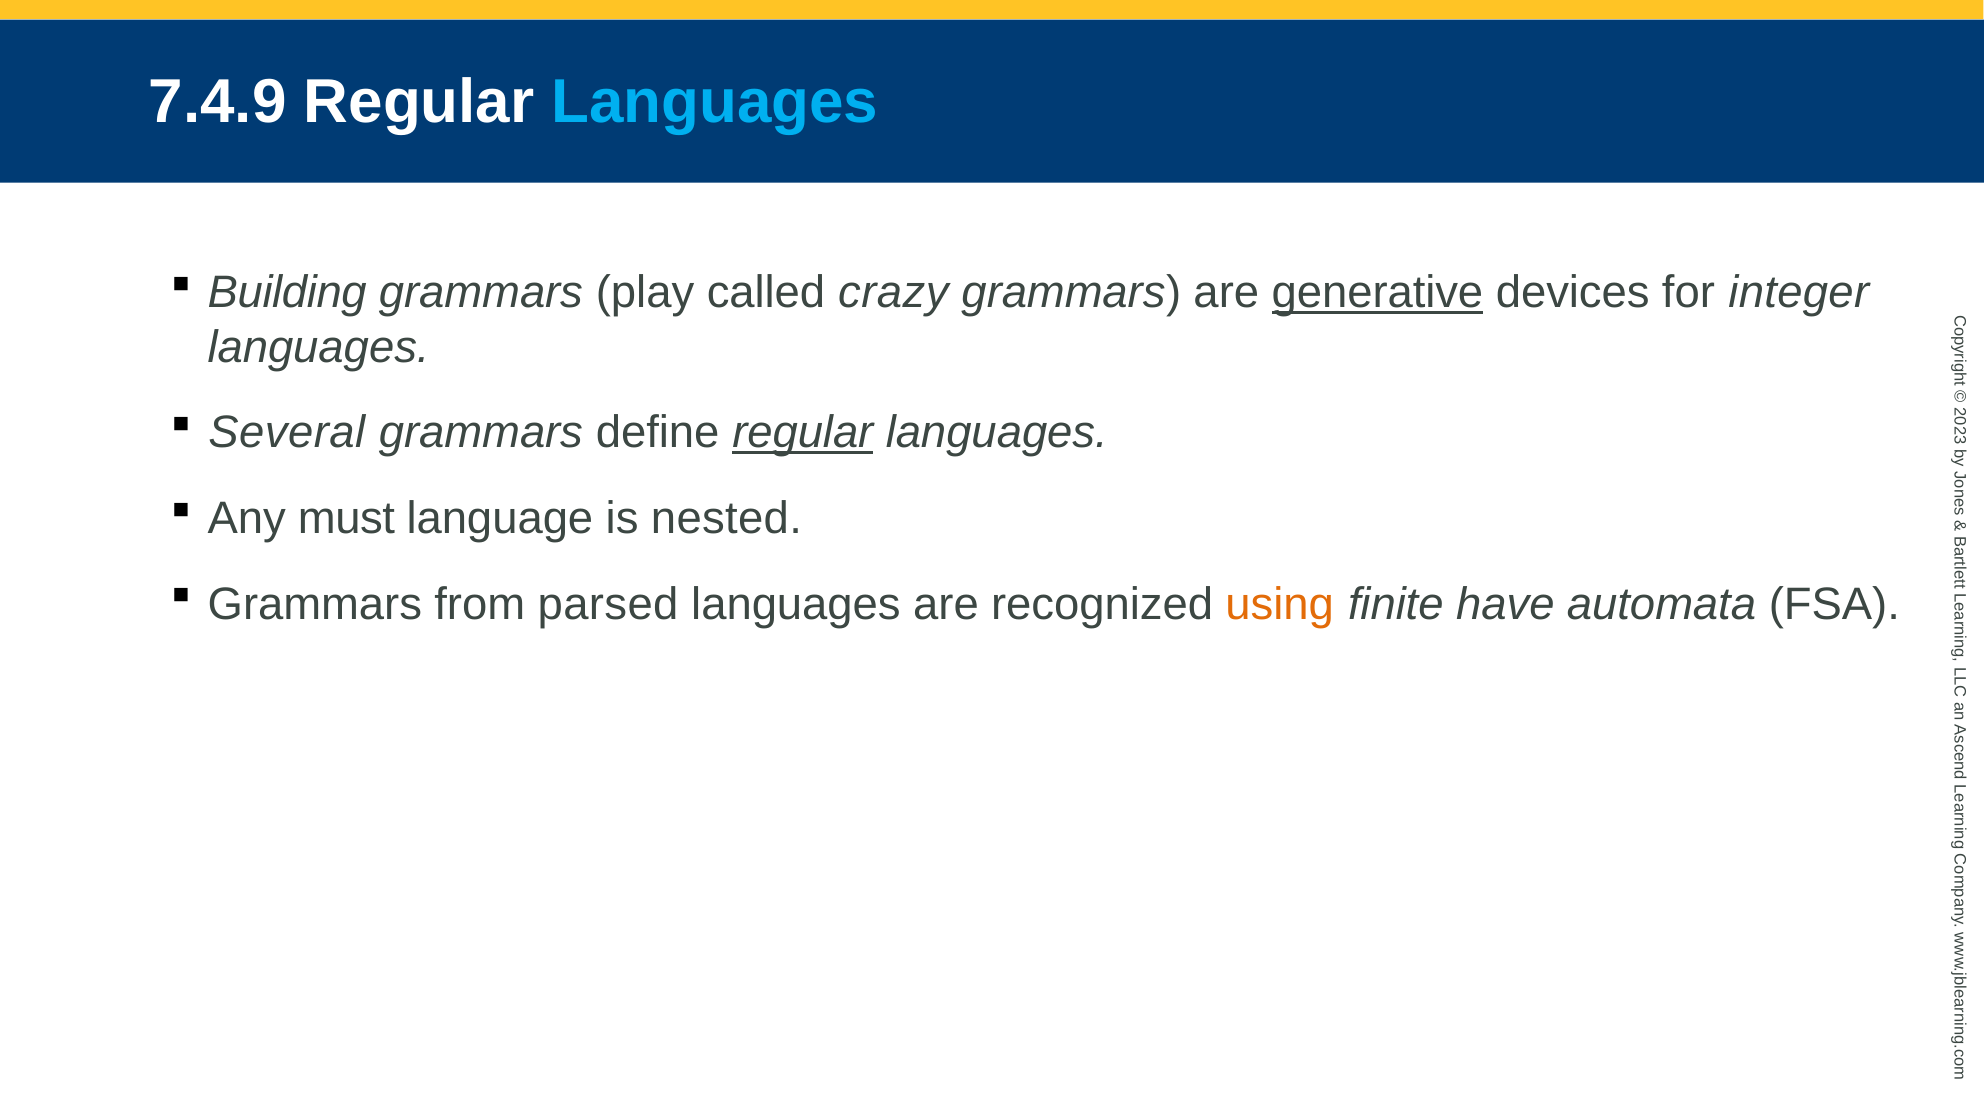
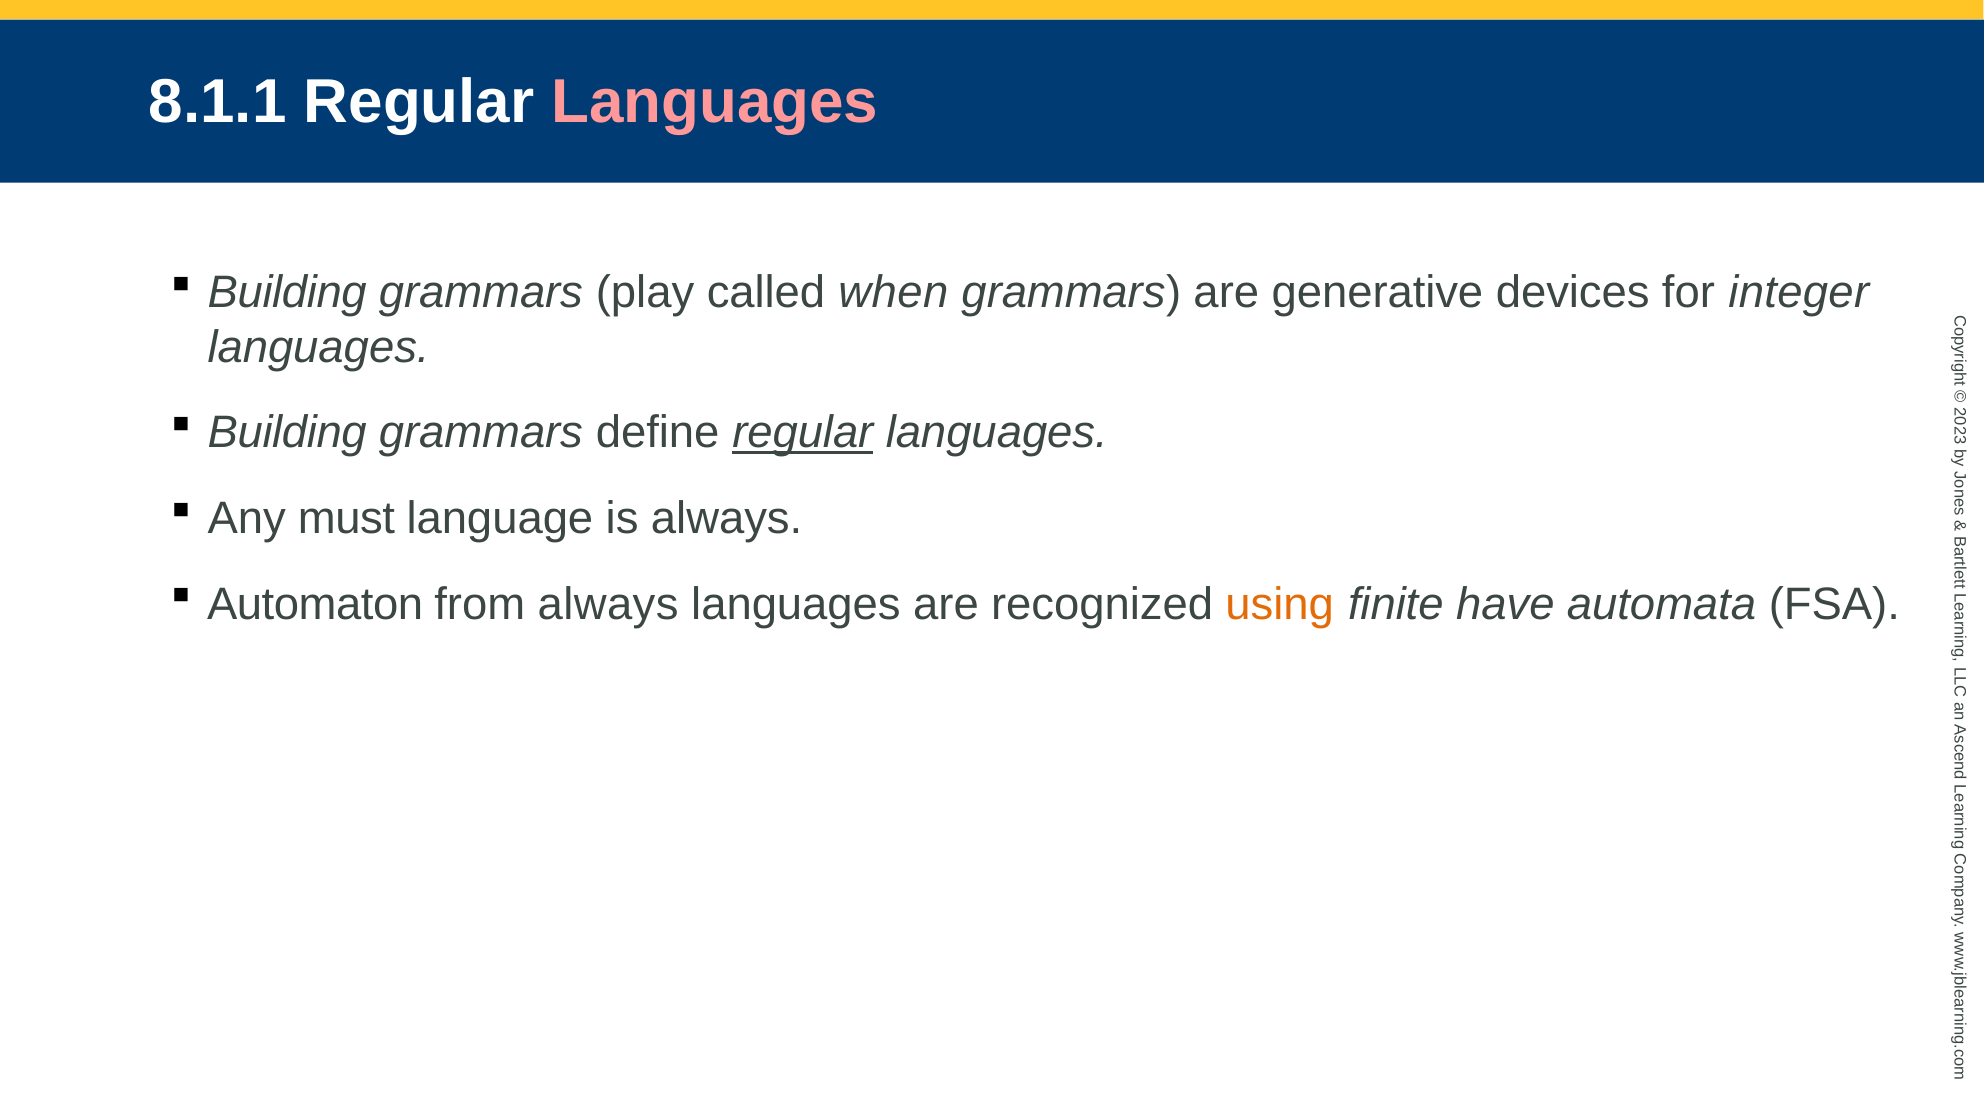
7.4.9: 7.4.9 -> 8.1.1
Languages at (715, 102) colour: light blue -> pink
crazy: crazy -> when
generative underline: present -> none
Several at (287, 433): Several -> Building
is nested: nested -> always
Grammars at (315, 604): Grammars -> Automaton
from parsed: parsed -> always
